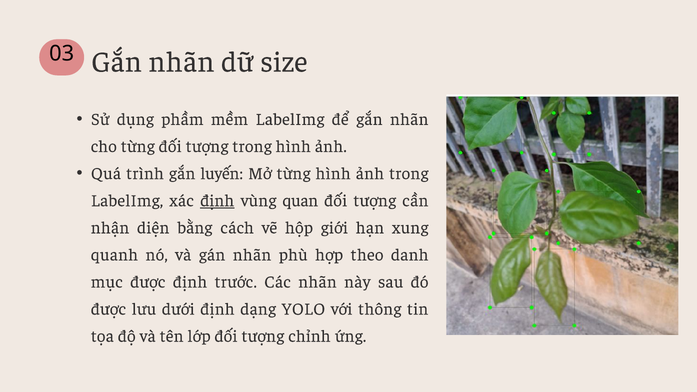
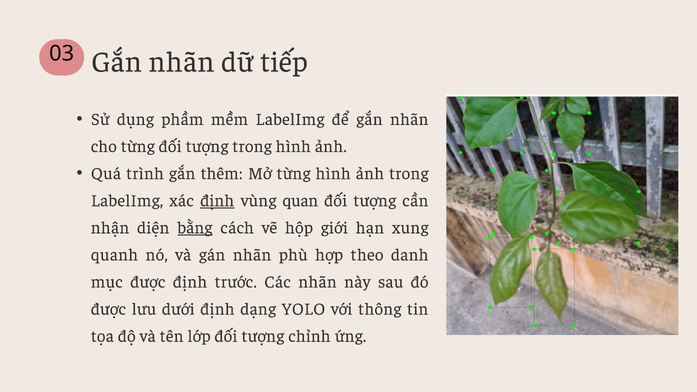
size: size -> tiếp
luyến: luyến -> thêm
bằng underline: none -> present
